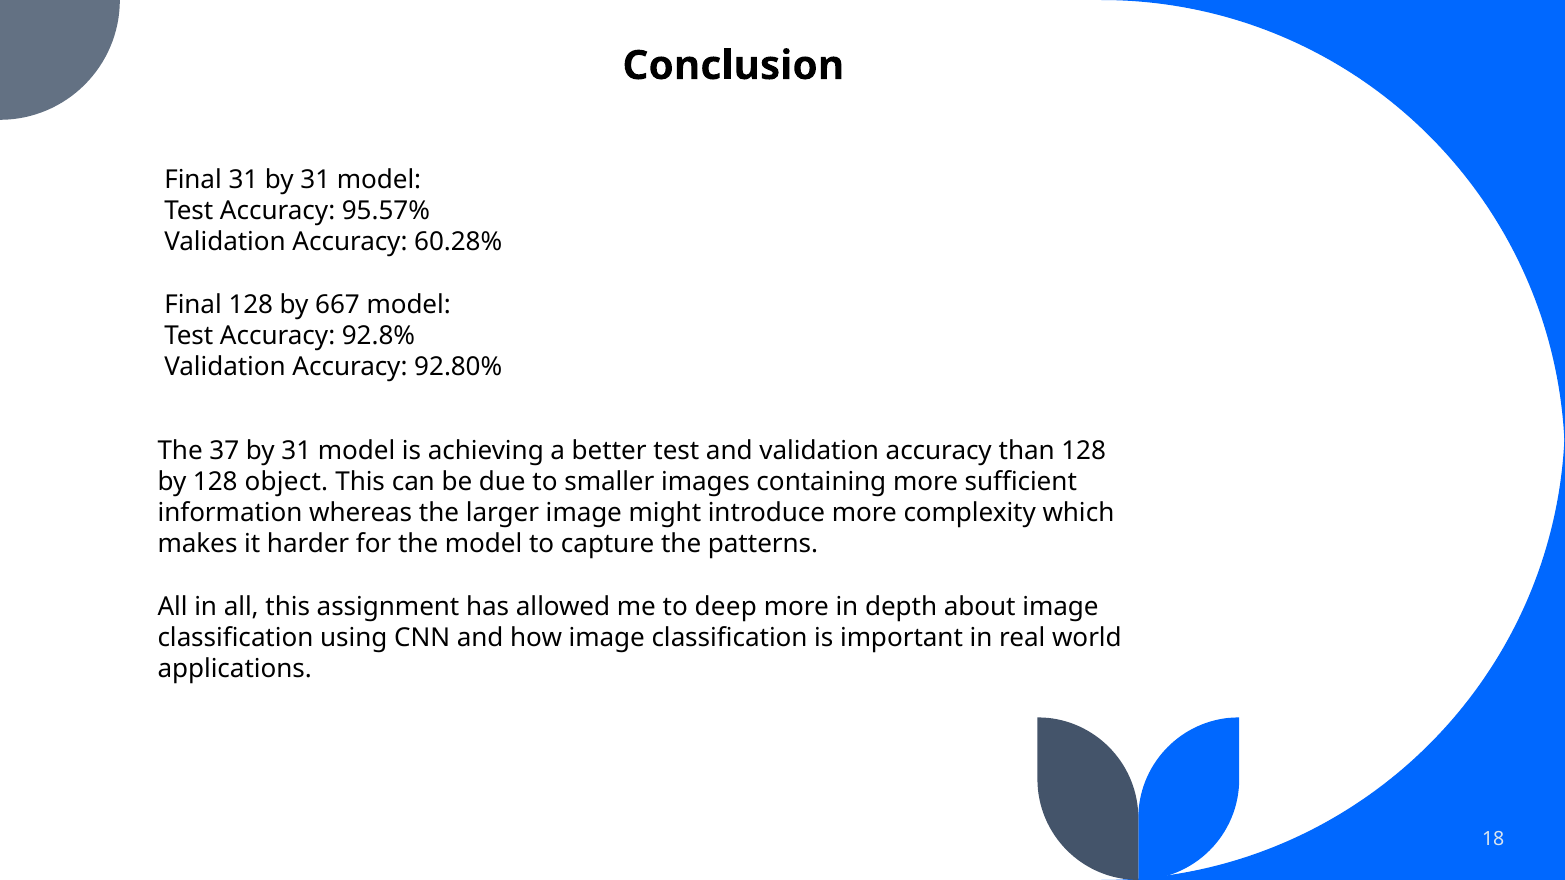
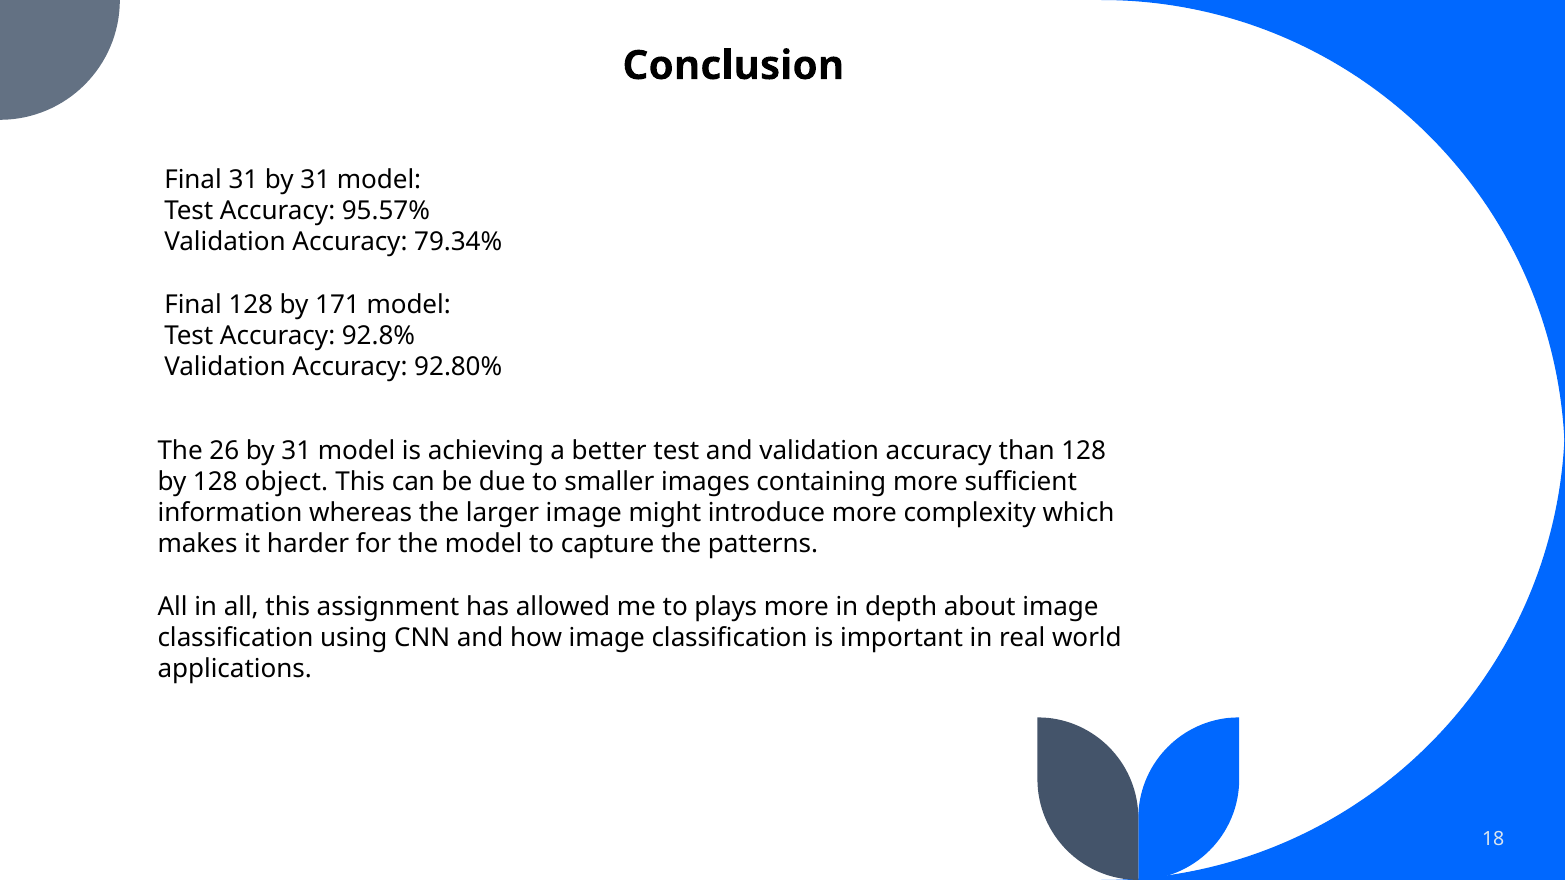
60.28%: 60.28% -> 79.34%
667: 667 -> 171
37: 37 -> 26
deep: deep -> plays
